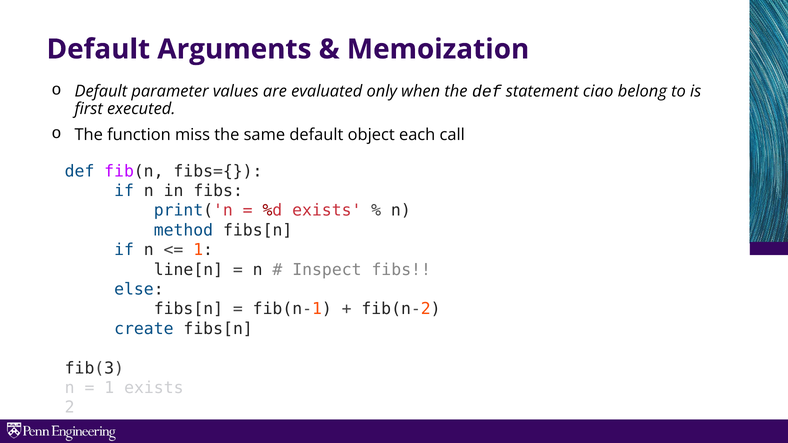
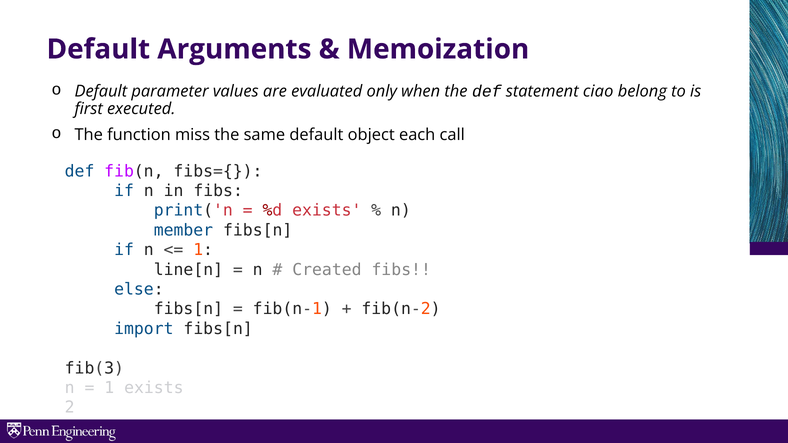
method: method -> member
Inspect: Inspect -> Created
create: create -> import
